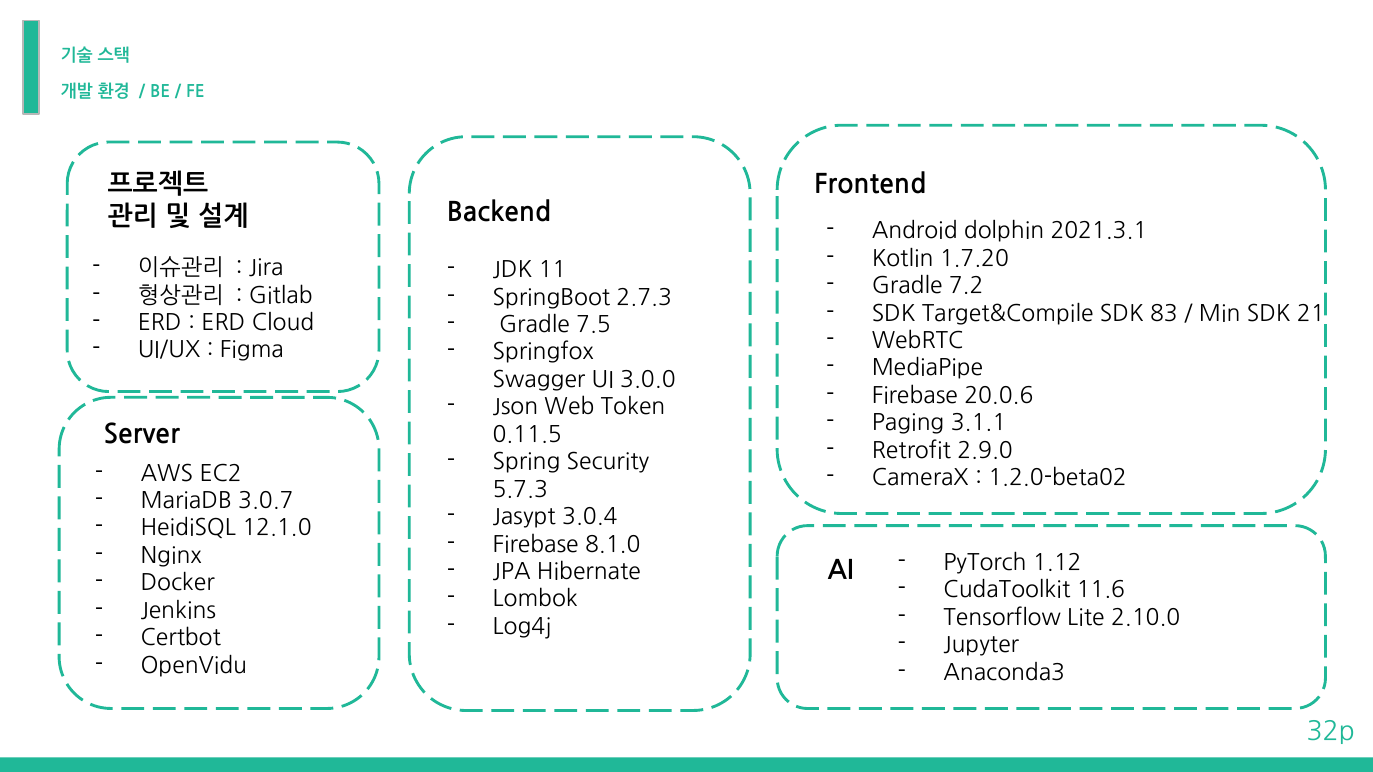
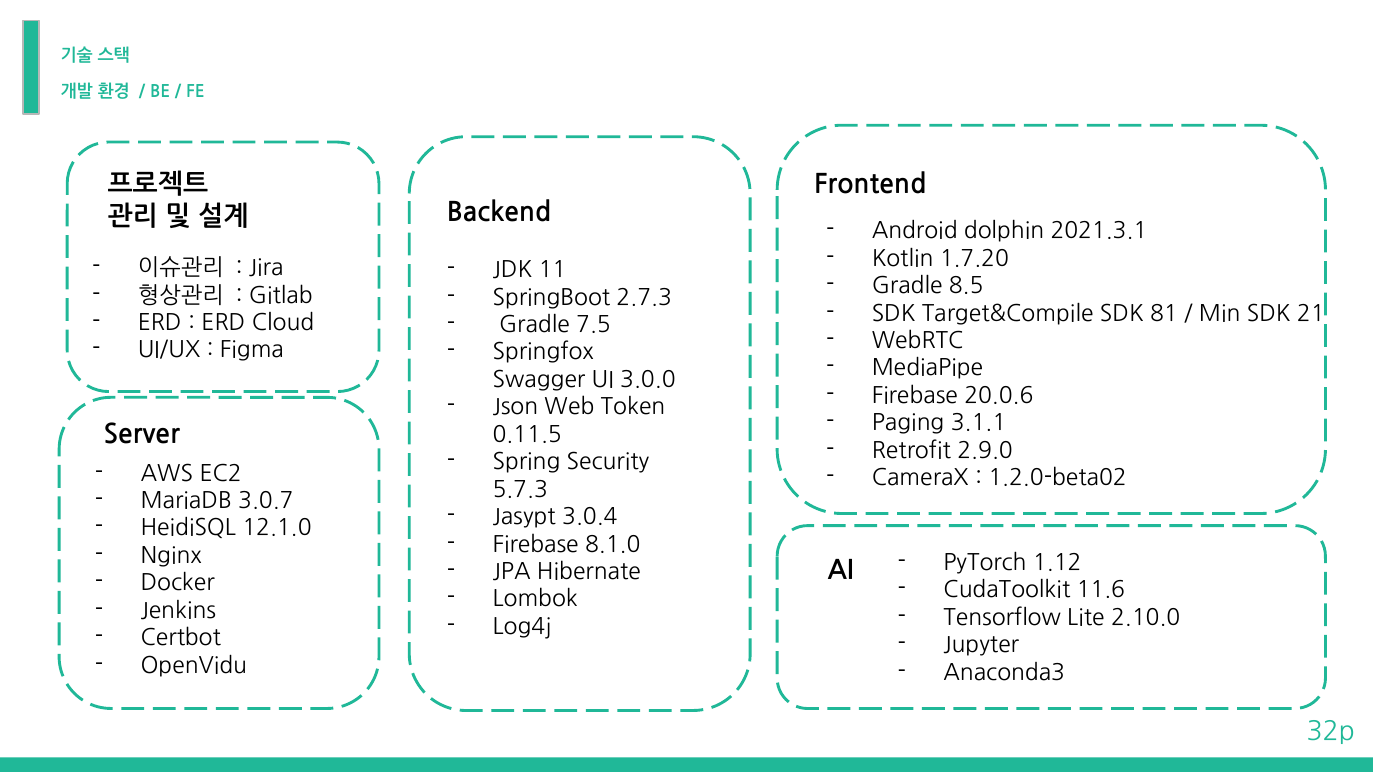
7.2: 7.2 -> 8.5
83: 83 -> 81
